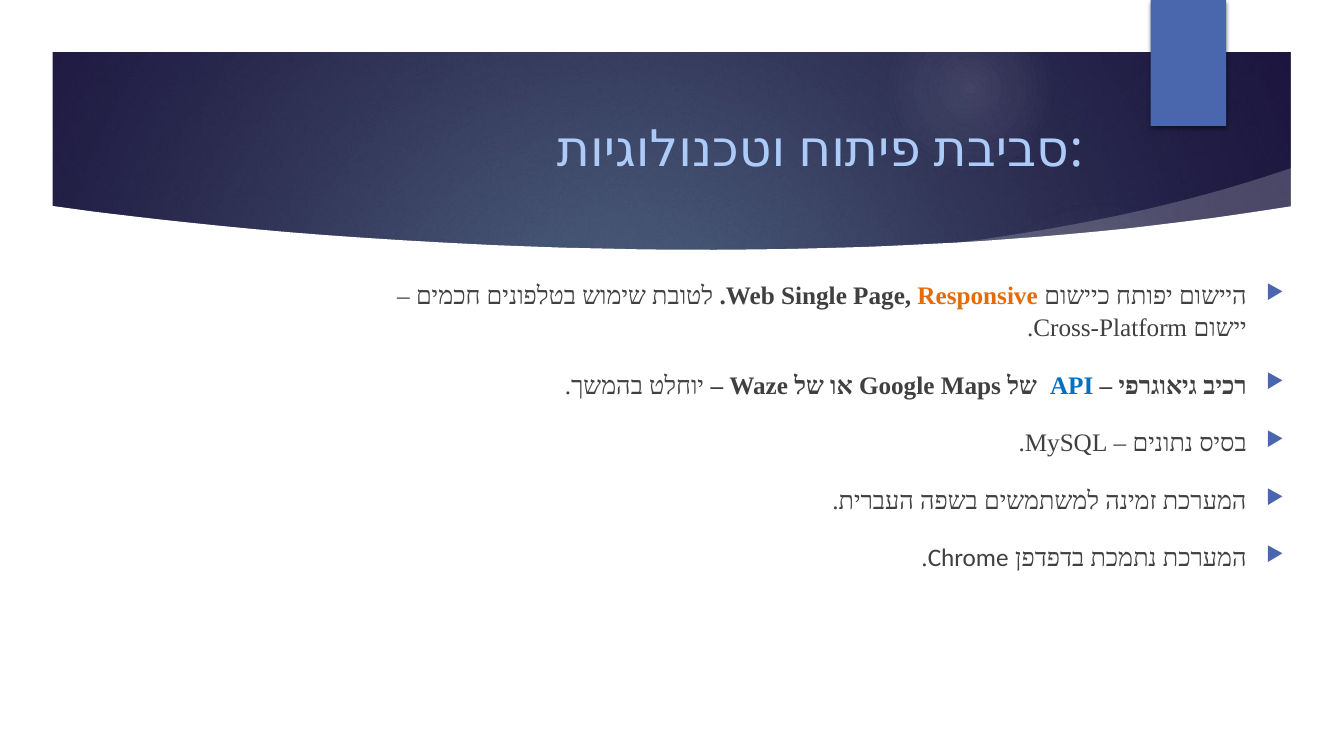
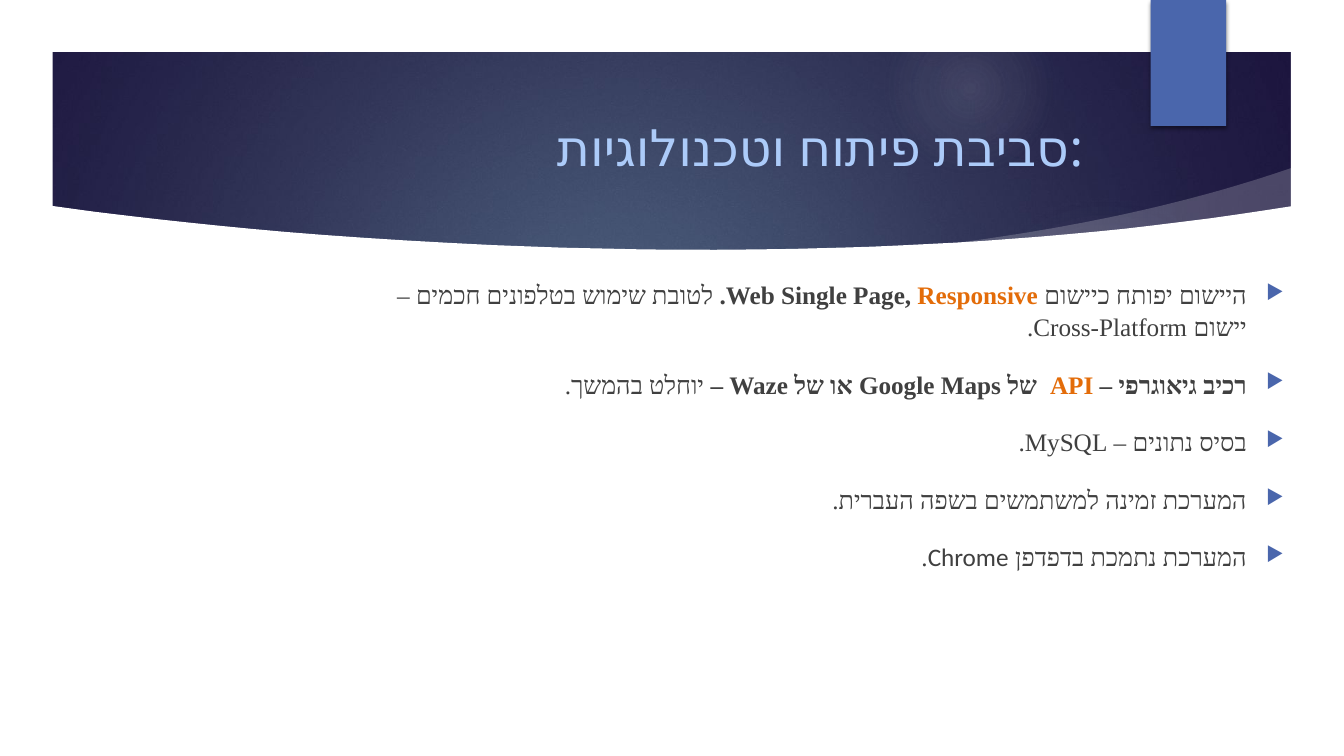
API colour: blue -> orange
